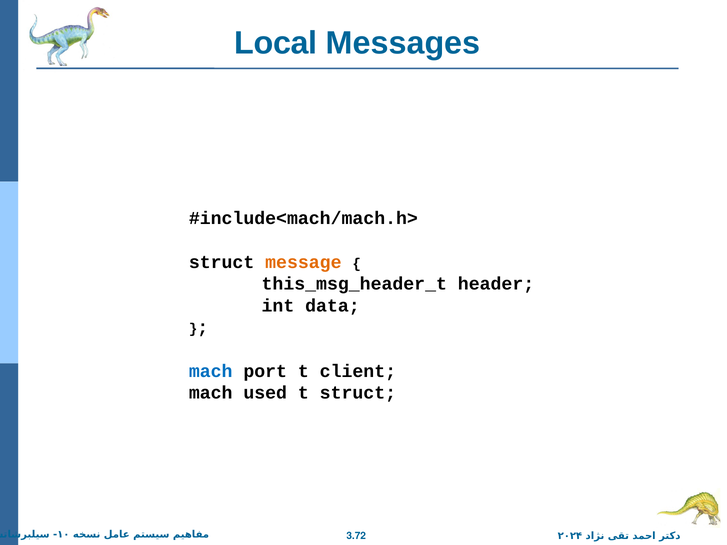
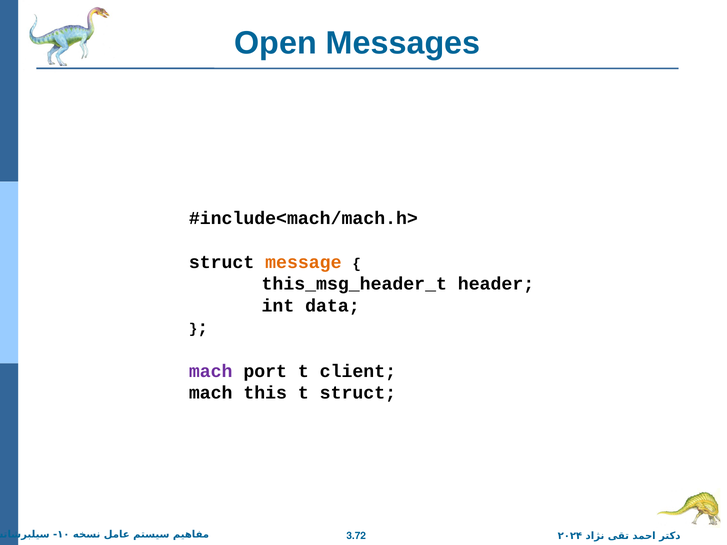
Local: Local -> Open
mach at (211, 371) colour: blue -> purple
used: used -> this
